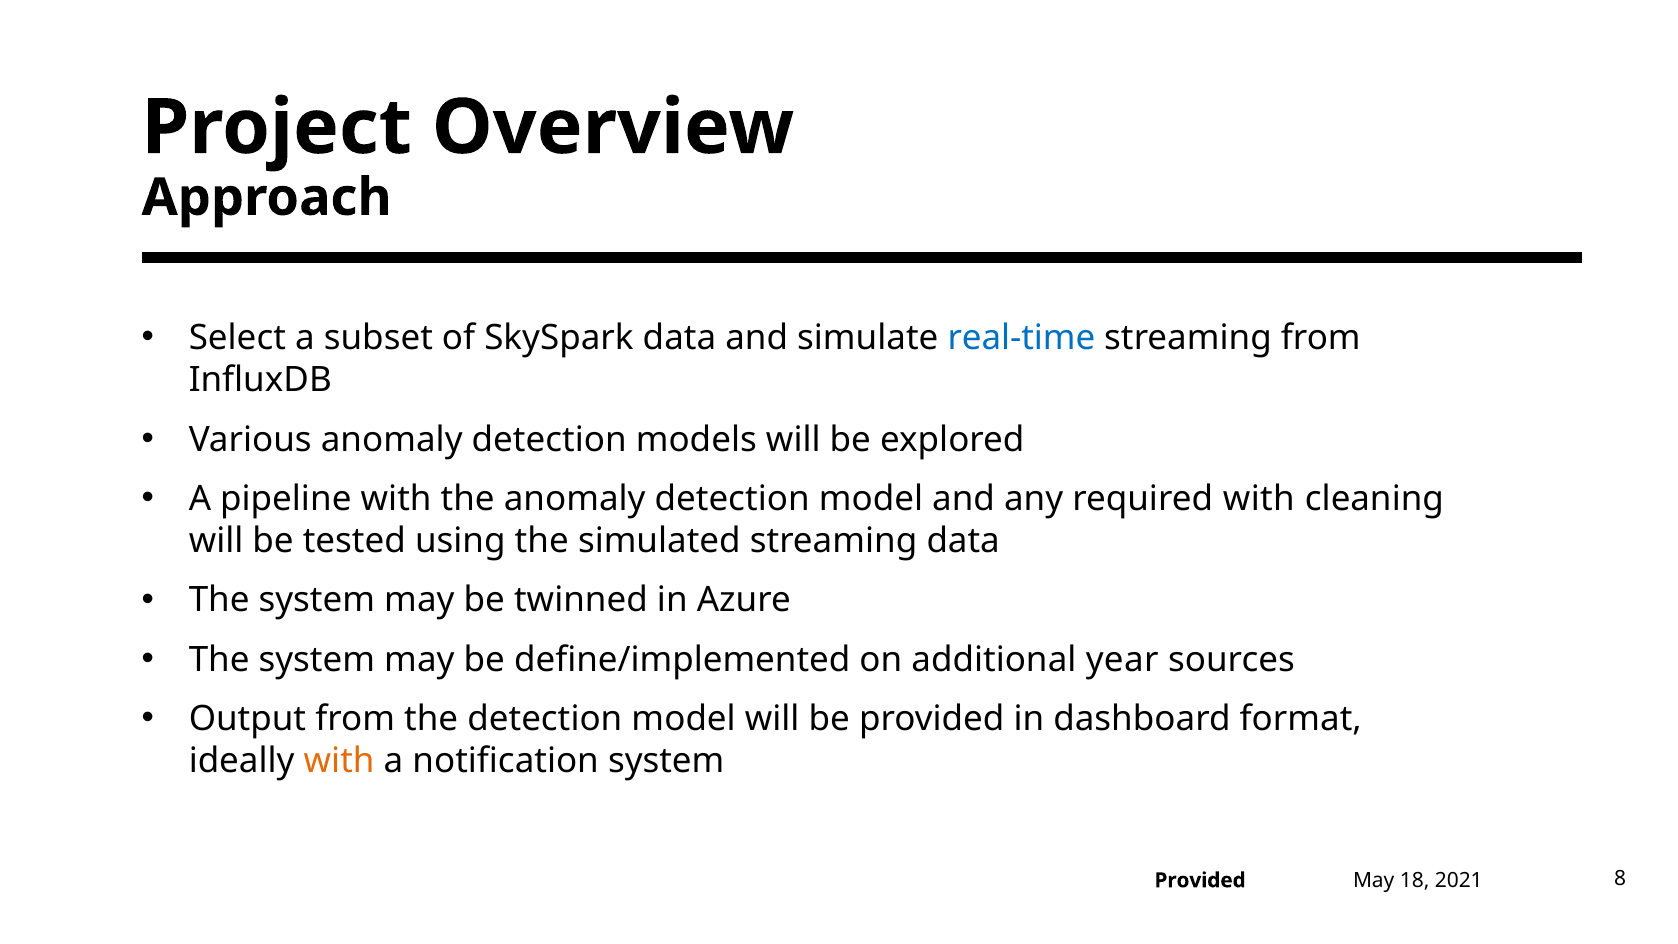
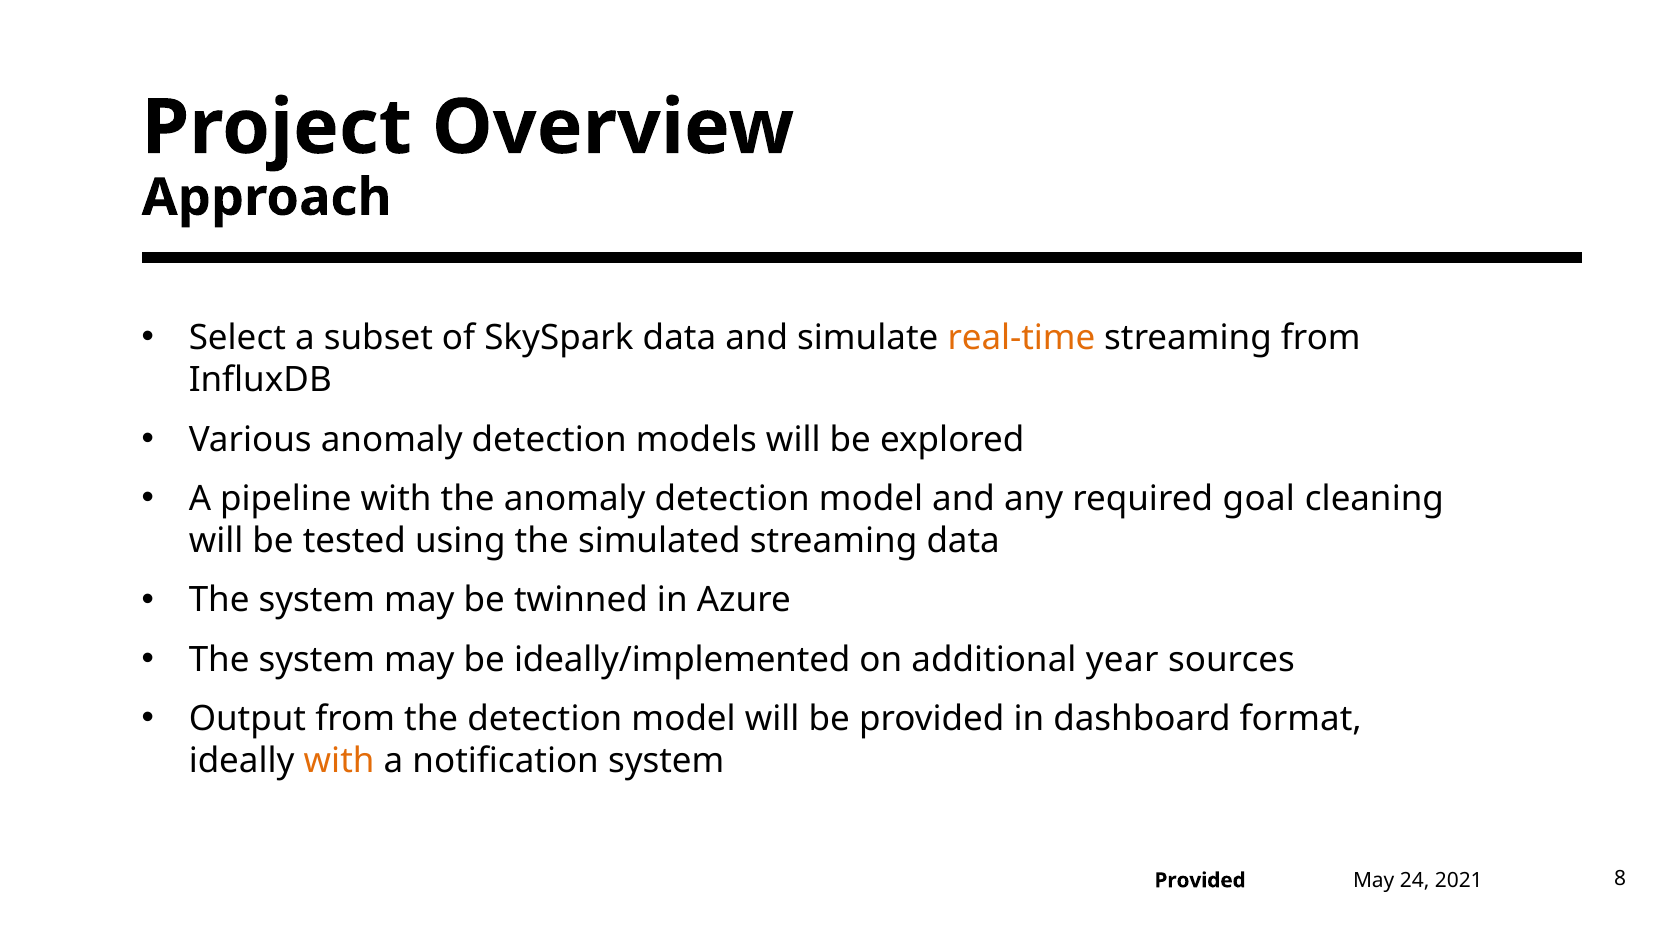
real-time colour: blue -> orange
required with: with -> goal
define/implemented: define/implemented -> ideally/implemented
18: 18 -> 24
